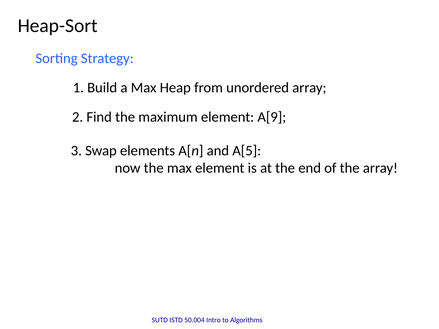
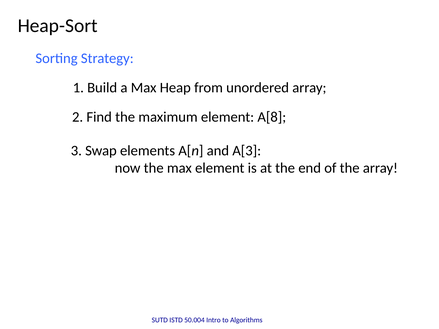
A[9: A[9 -> A[8
A[5: A[5 -> A[3
